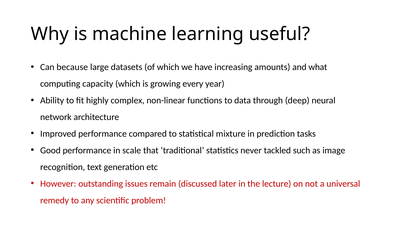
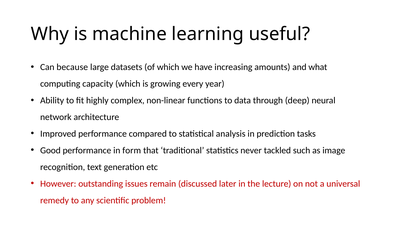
mixture: mixture -> analysis
scale: scale -> form
